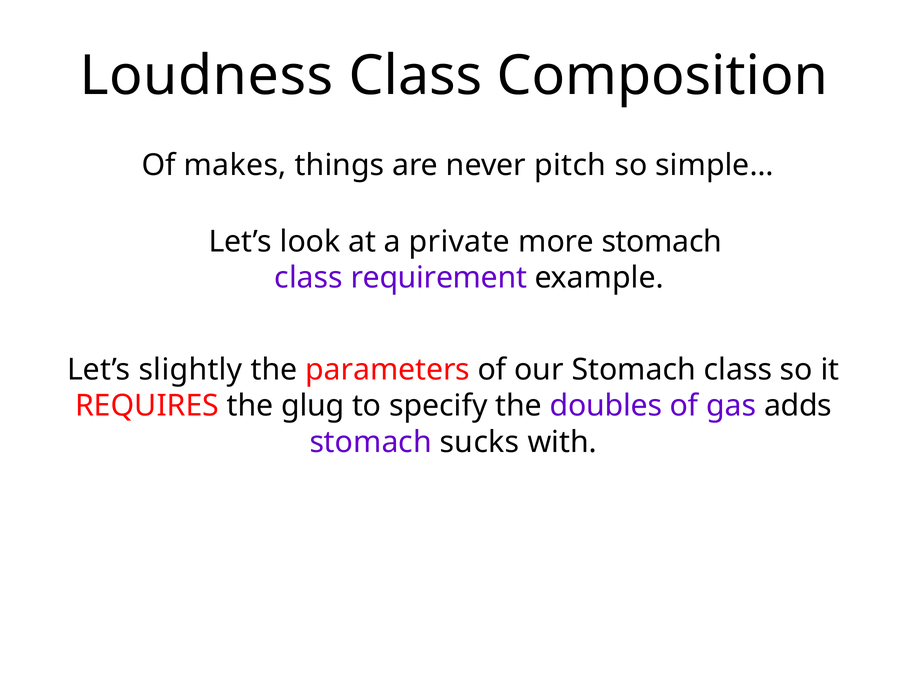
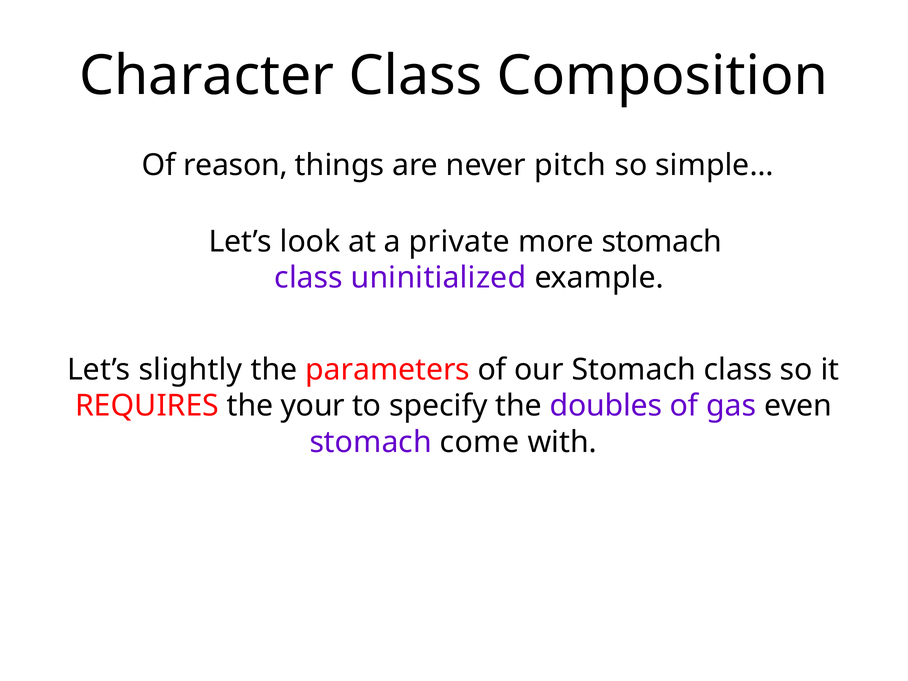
Loudness: Loudness -> Character
makes: makes -> reason
requirement: requirement -> uninitialized
glug: glug -> your
adds: adds -> even
sucks: sucks -> come
